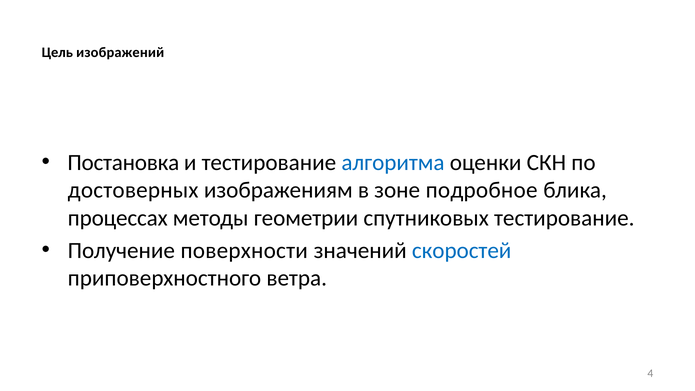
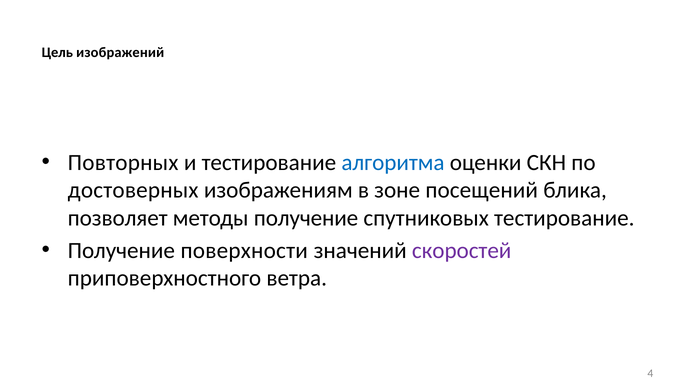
Постановка: Постановка -> Повторных
подробное: подробное -> посещений
процессах: процессах -> позволяет
методы геометрии: геометрии -> получение
скоростей colour: blue -> purple
